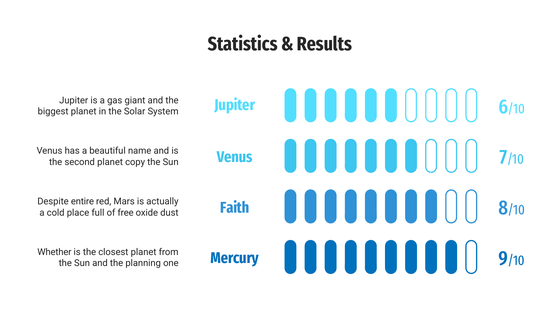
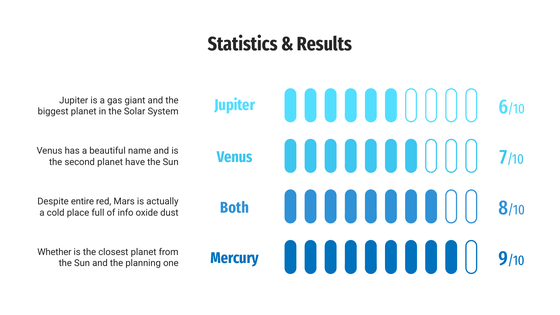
copy: copy -> have
Faith: Faith -> Both
free: free -> info
